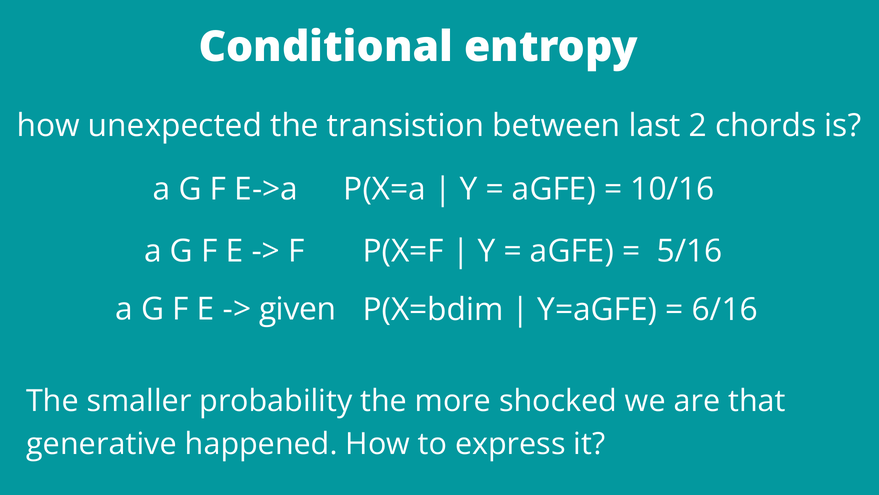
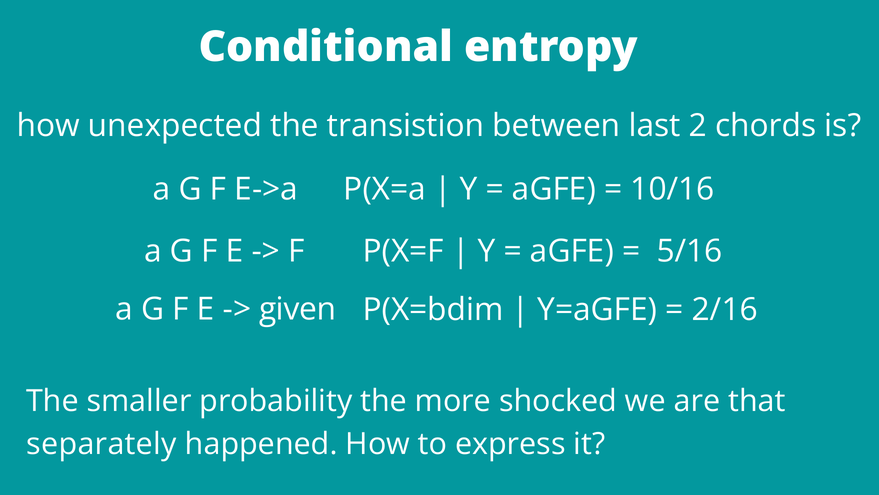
6/16: 6/16 -> 2/16
generative: generative -> separately
